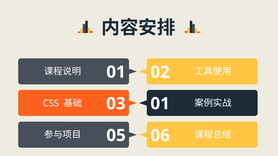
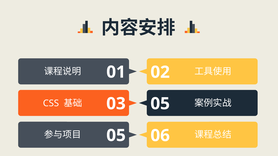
03 01: 01 -> 05
